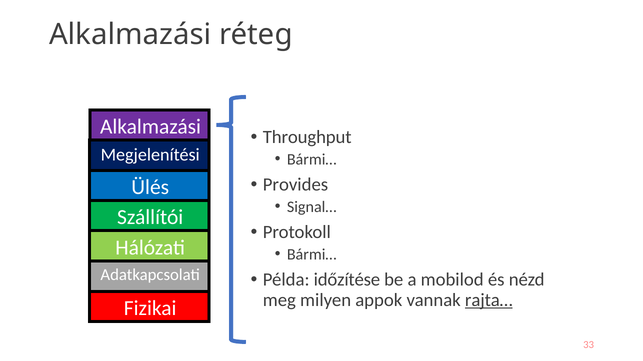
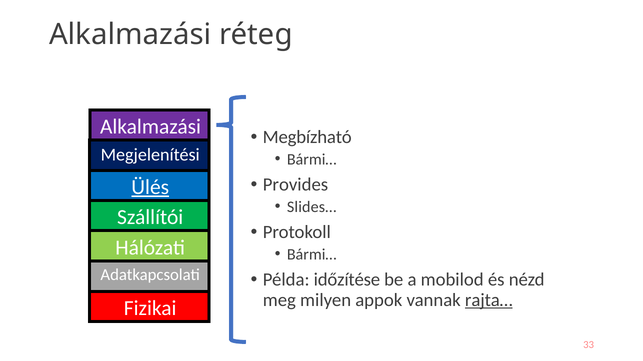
Throughput: Throughput -> Megbízható
Ülés underline: none -> present
Signal…: Signal… -> Slides…
